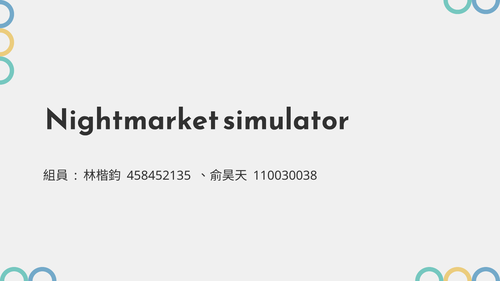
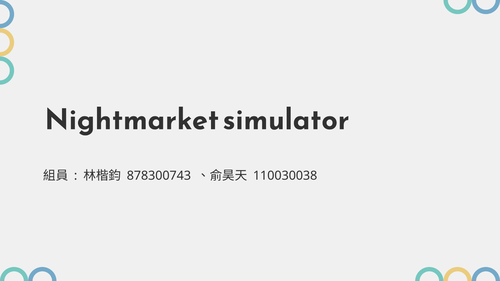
458452135: 458452135 -> 878300743
